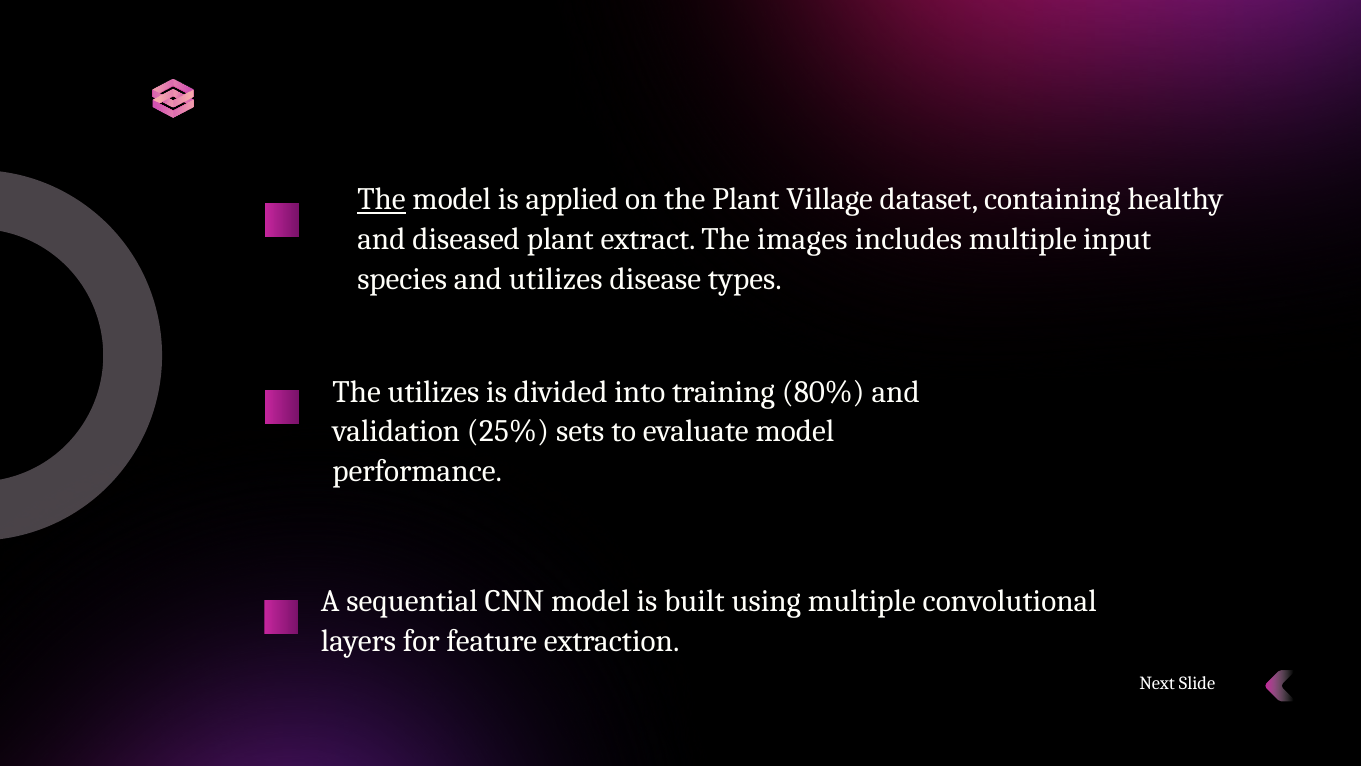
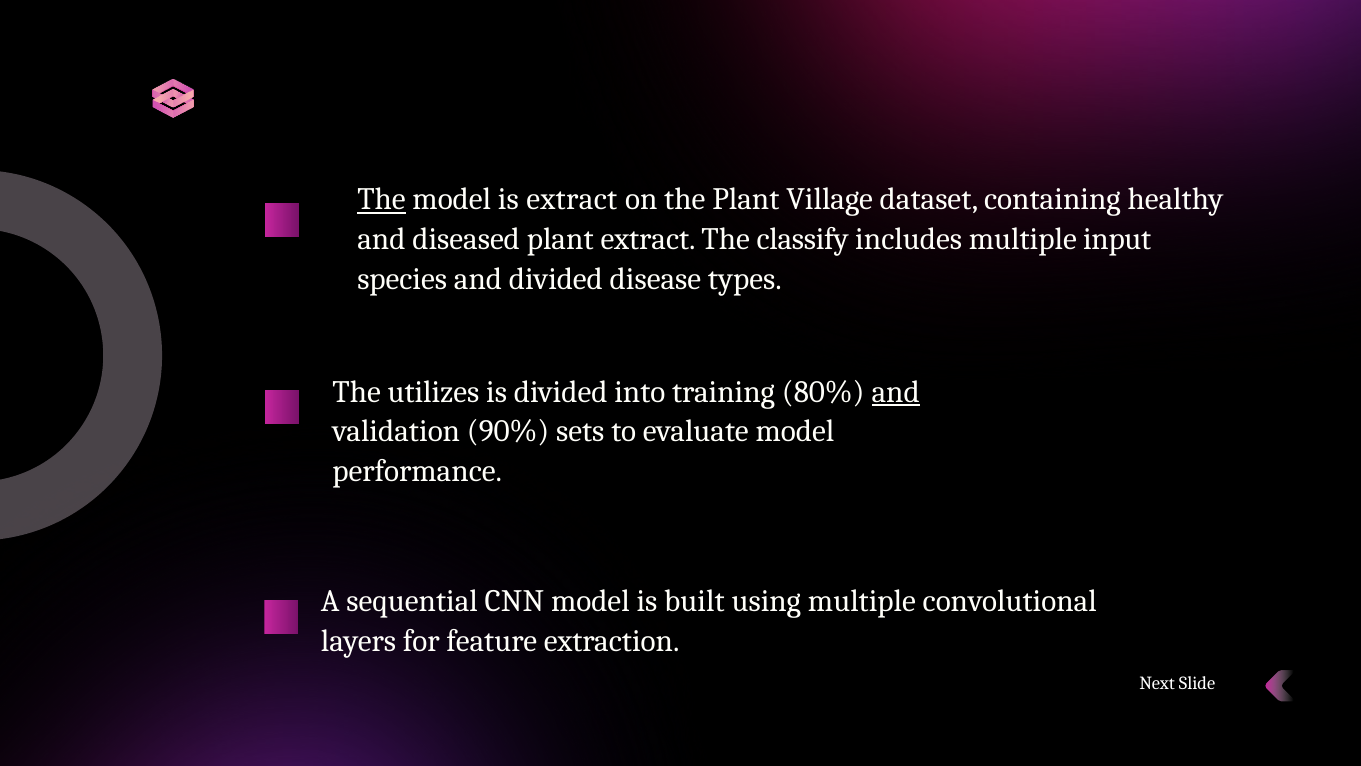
is applied: applied -> extract
images: images -> classify
and utilizes: utilizes -> divided
and at (896, 392) underline: none -> present
25%: 25% -> 90%
